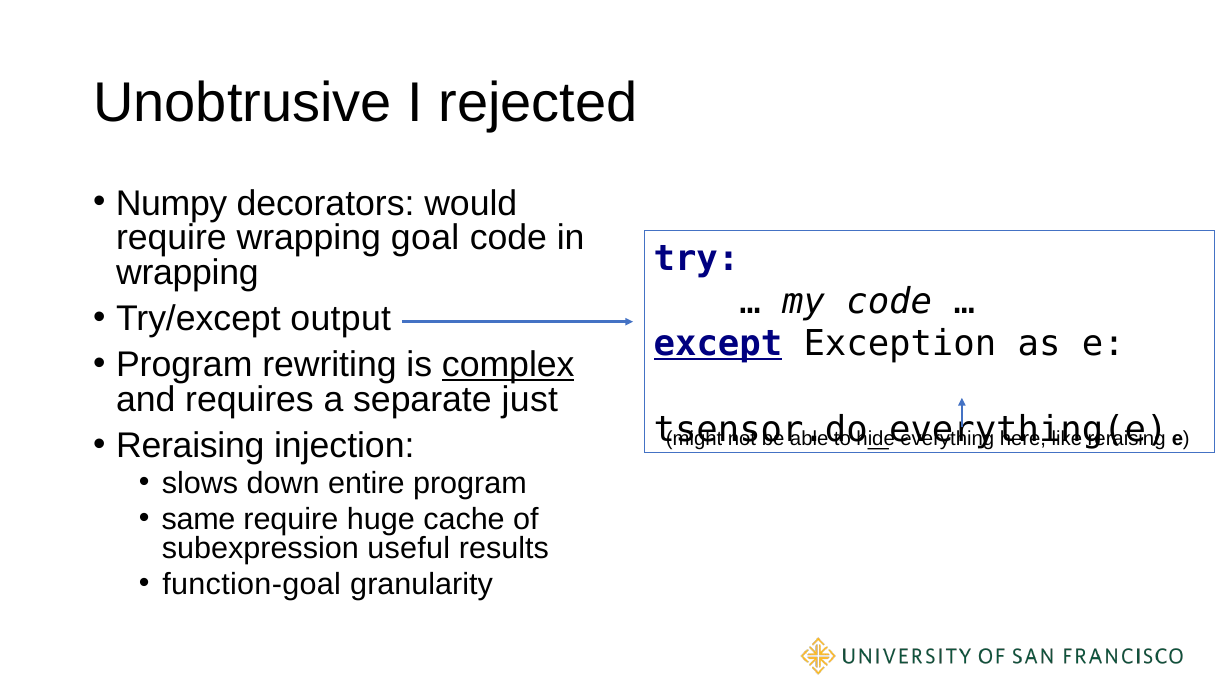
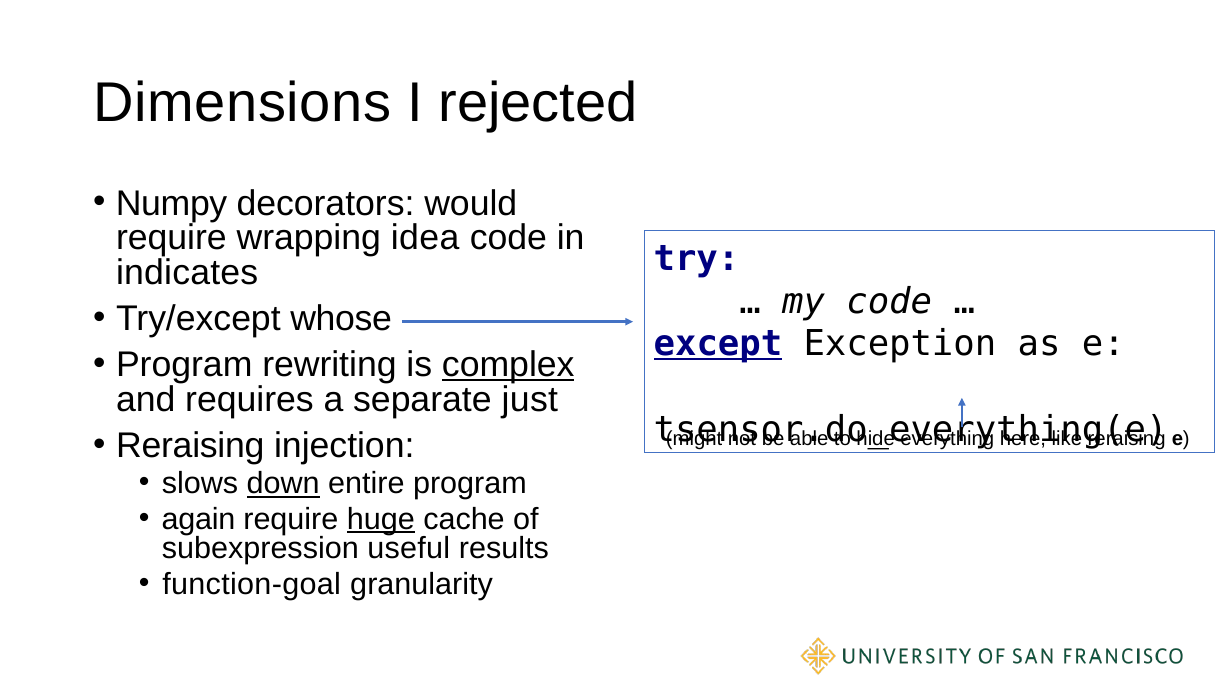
Unobtrusive: Unobtrusive -> Dimensions
goal: goal -> idea
wrapping at (187, 273): wrapping -> indicates
output: output -> whose
down underline: none -> present
same: same -> again
huge underline: none -> present
